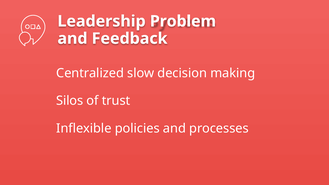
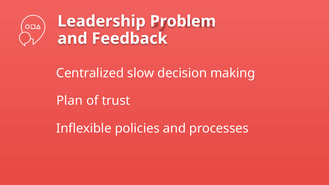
Silos: Silos -> Plan
